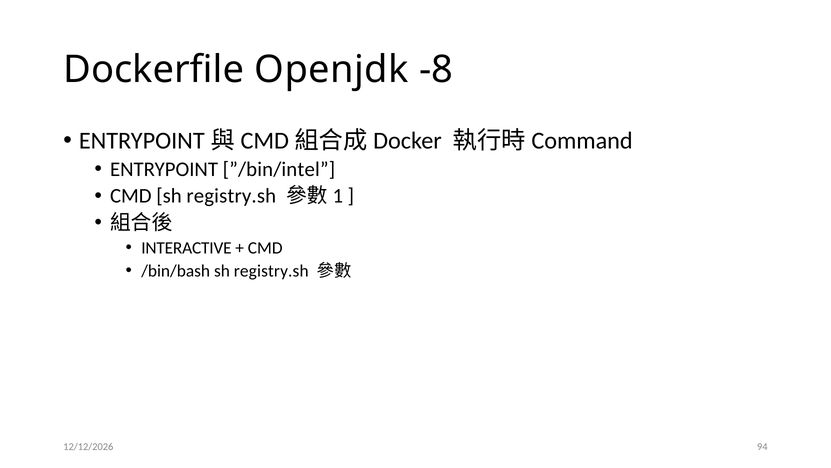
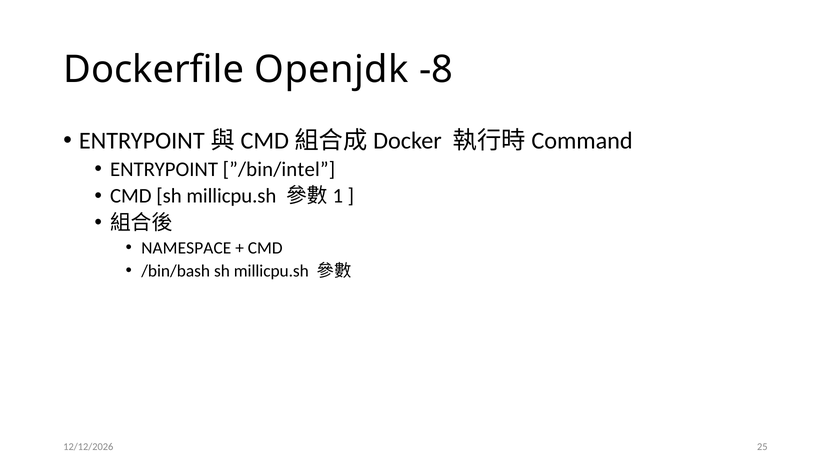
CMD sh registry.sh: registry.sh -> millicpu.sh
INTERACTIVE: INTERACTIVE -> NAMESPACE
/bin/bash sh registry.sh: registry.sh -> millicpu.sh
94: 94 -> 25
